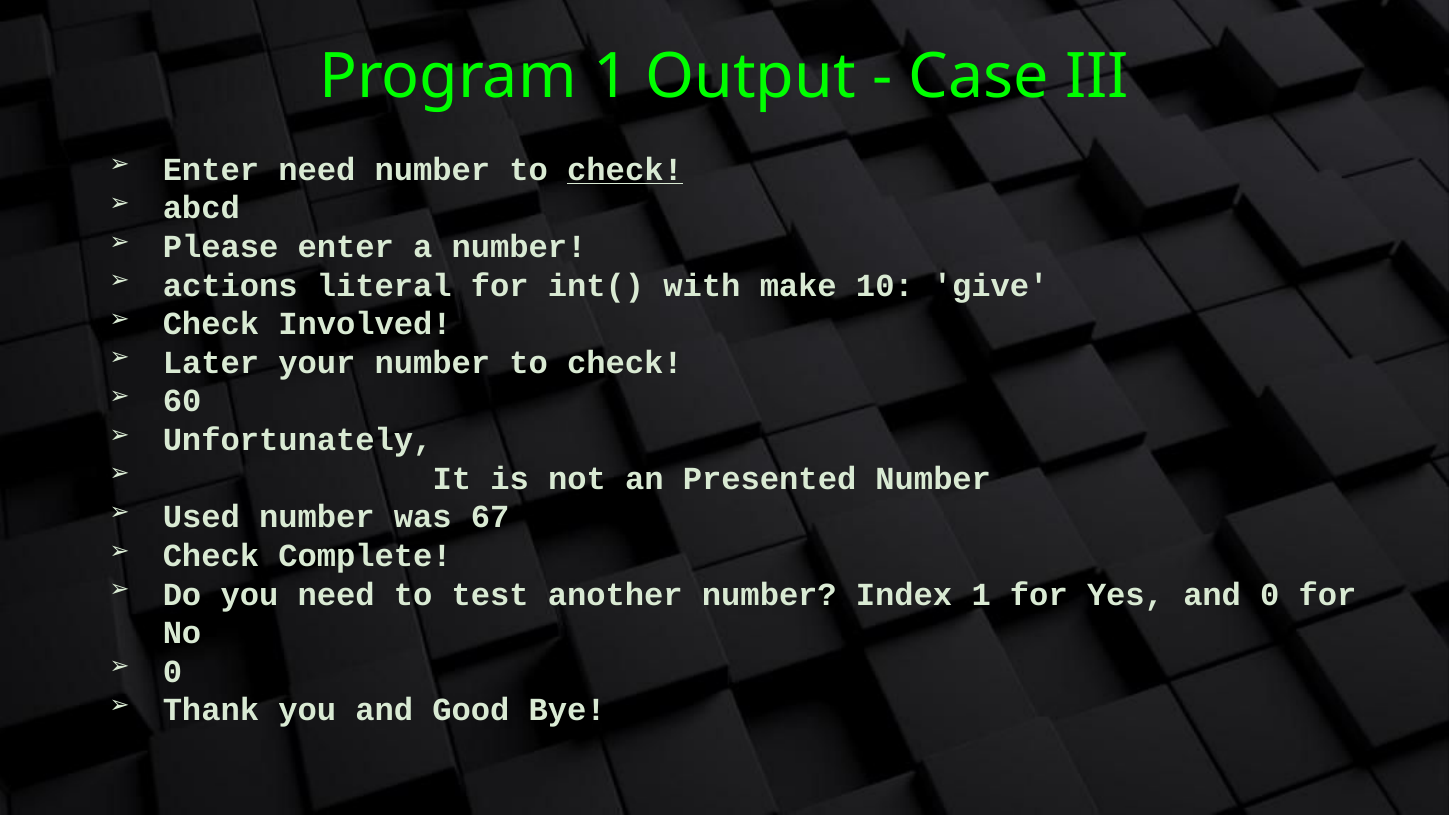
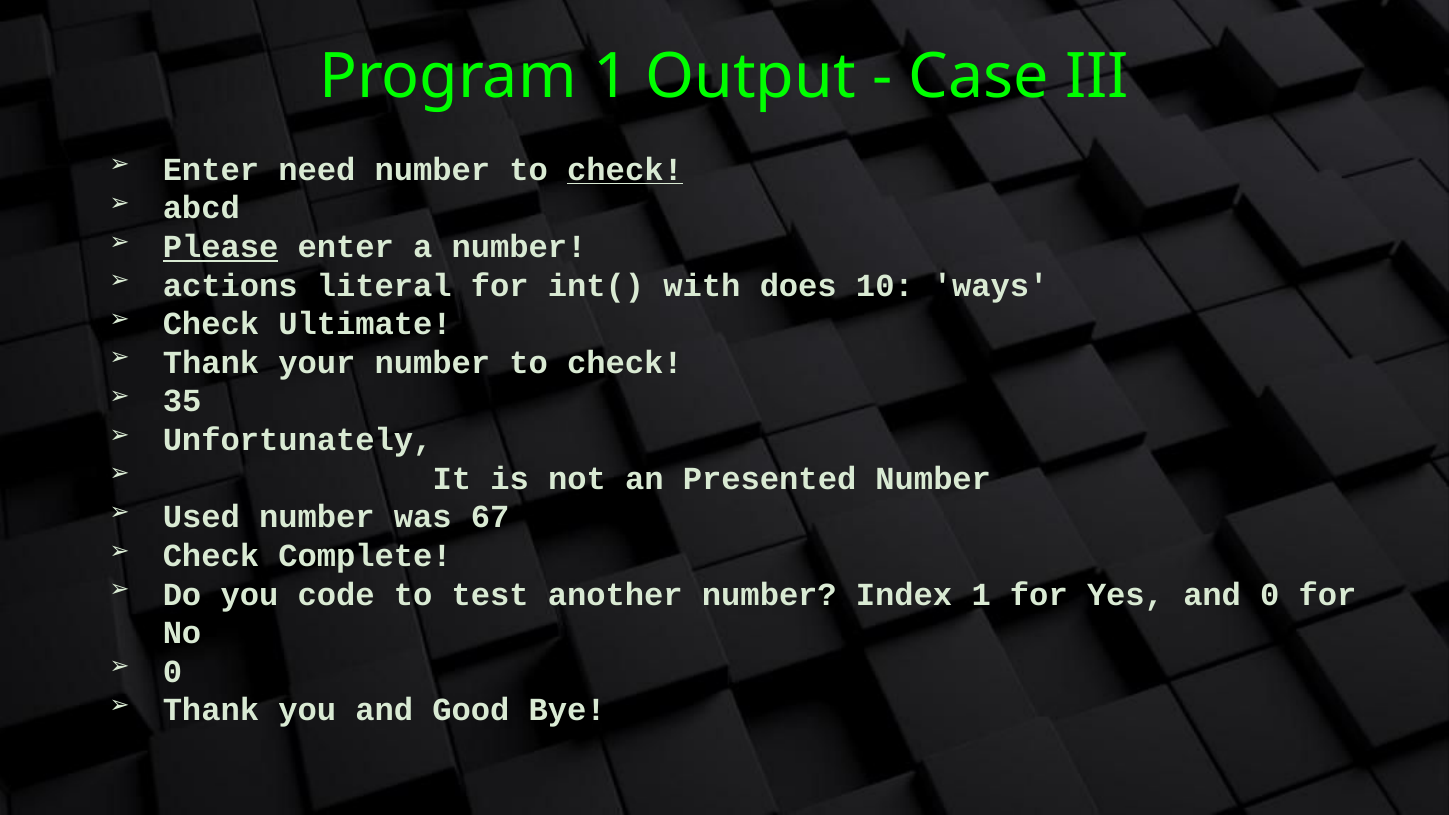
Please underline: none -> present
make: make -> does
give: give -> ways
Involved: Involved -> Ultimate
Later at (211, 363): Later -> Thank
60: 60 -> 35
you need: need -> code
